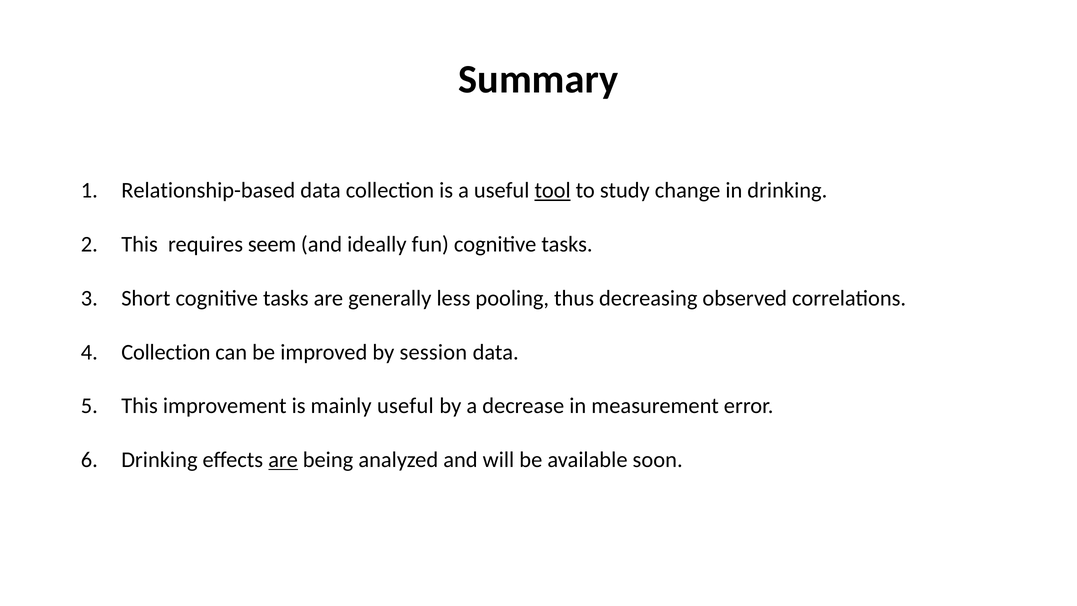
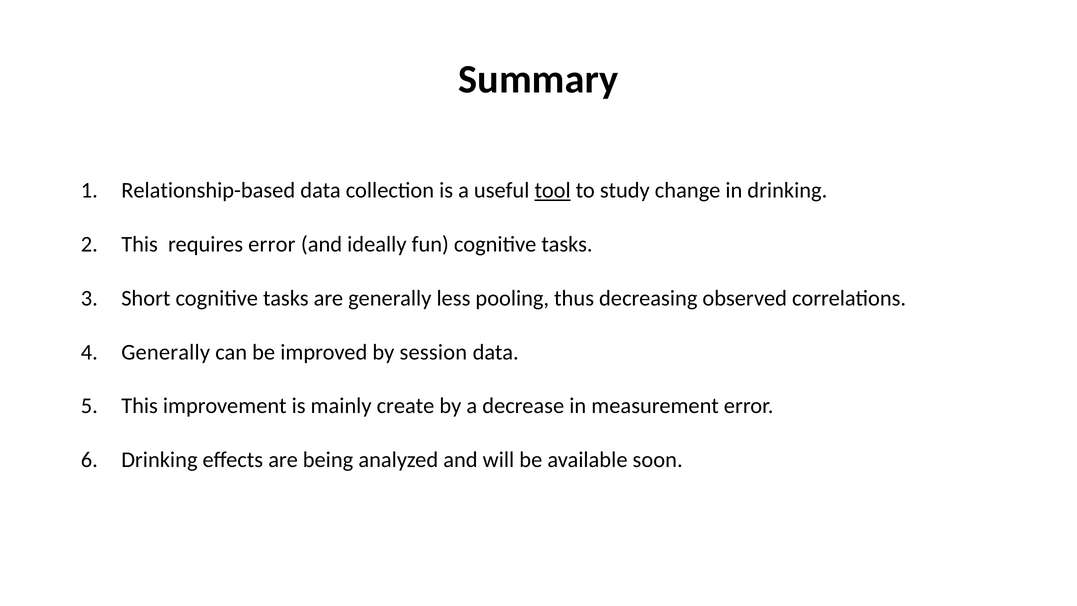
requires seem: seem -> error
Collection at (166, 352): Collection -> Generally
mainly useful: useful -> create
are at (283, 460) underline: present -> none
